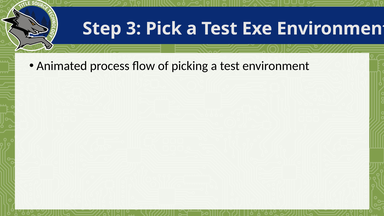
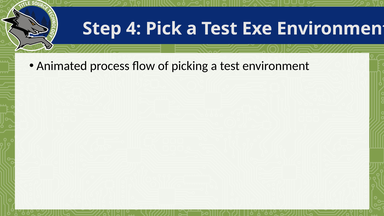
3: 3 -> 4
